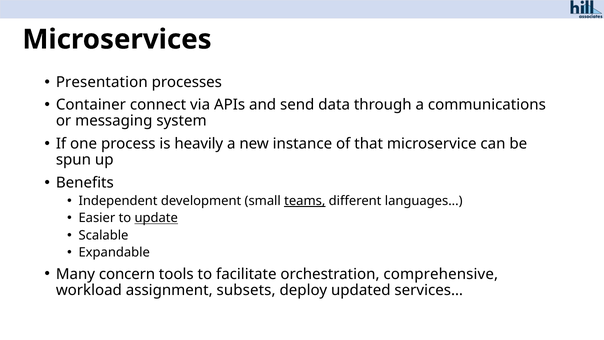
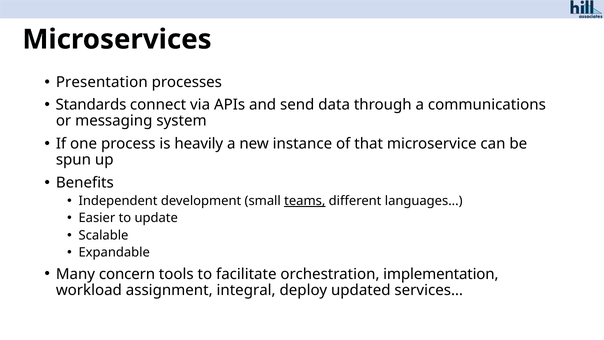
Container: Container -> Standards
update underline: present -> none
comprehensive: comprehensive -> implementation
subsets: subsets -> integral
